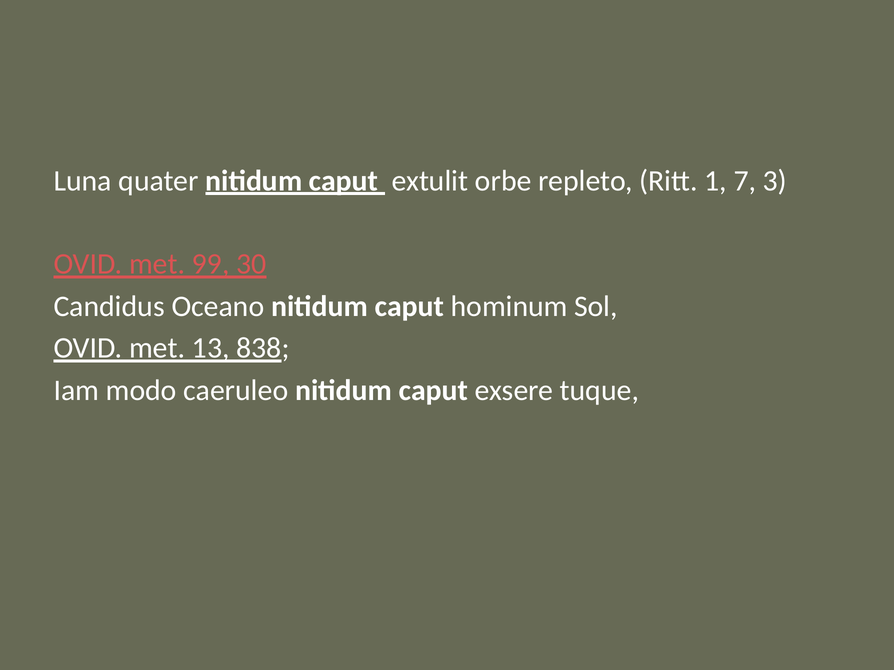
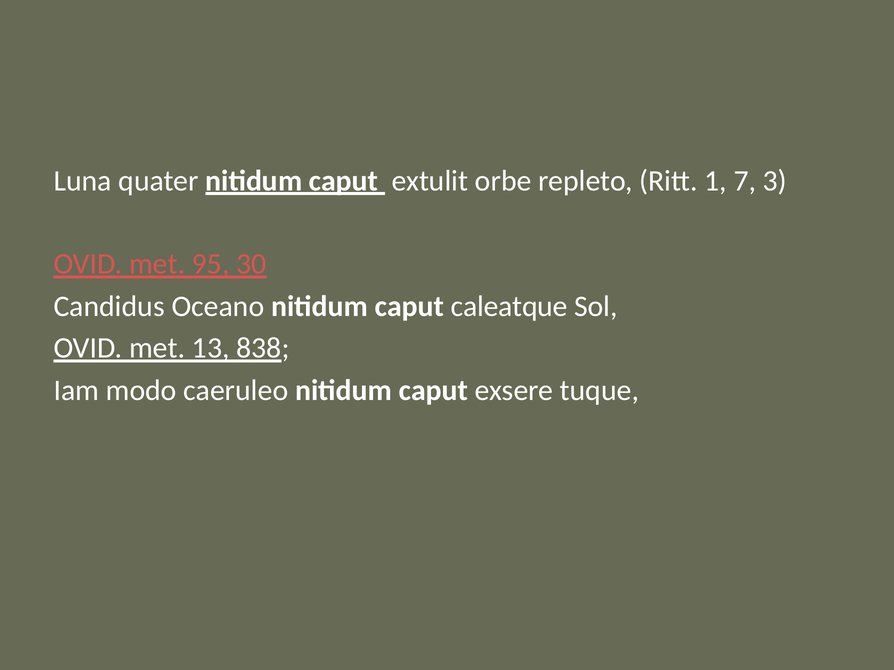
99: 99 -> 95
hominum: hominum -> caleatque
